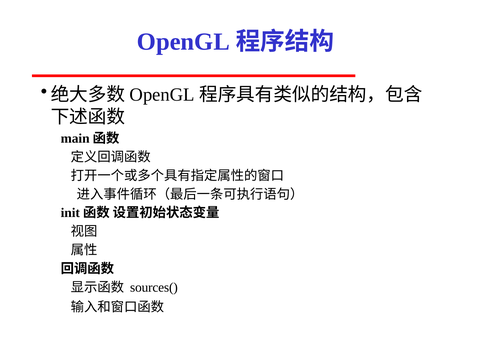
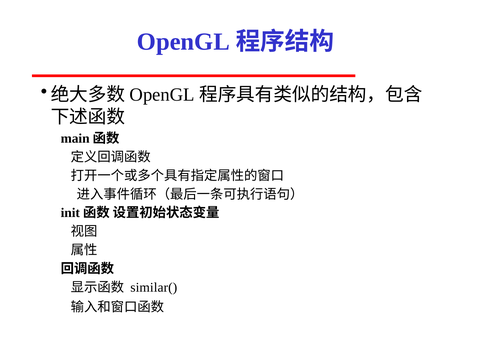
sources(: sources( -> similar(
